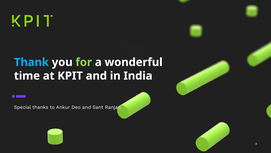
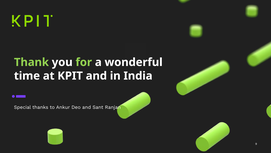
Thank colour: light blue -> light green
